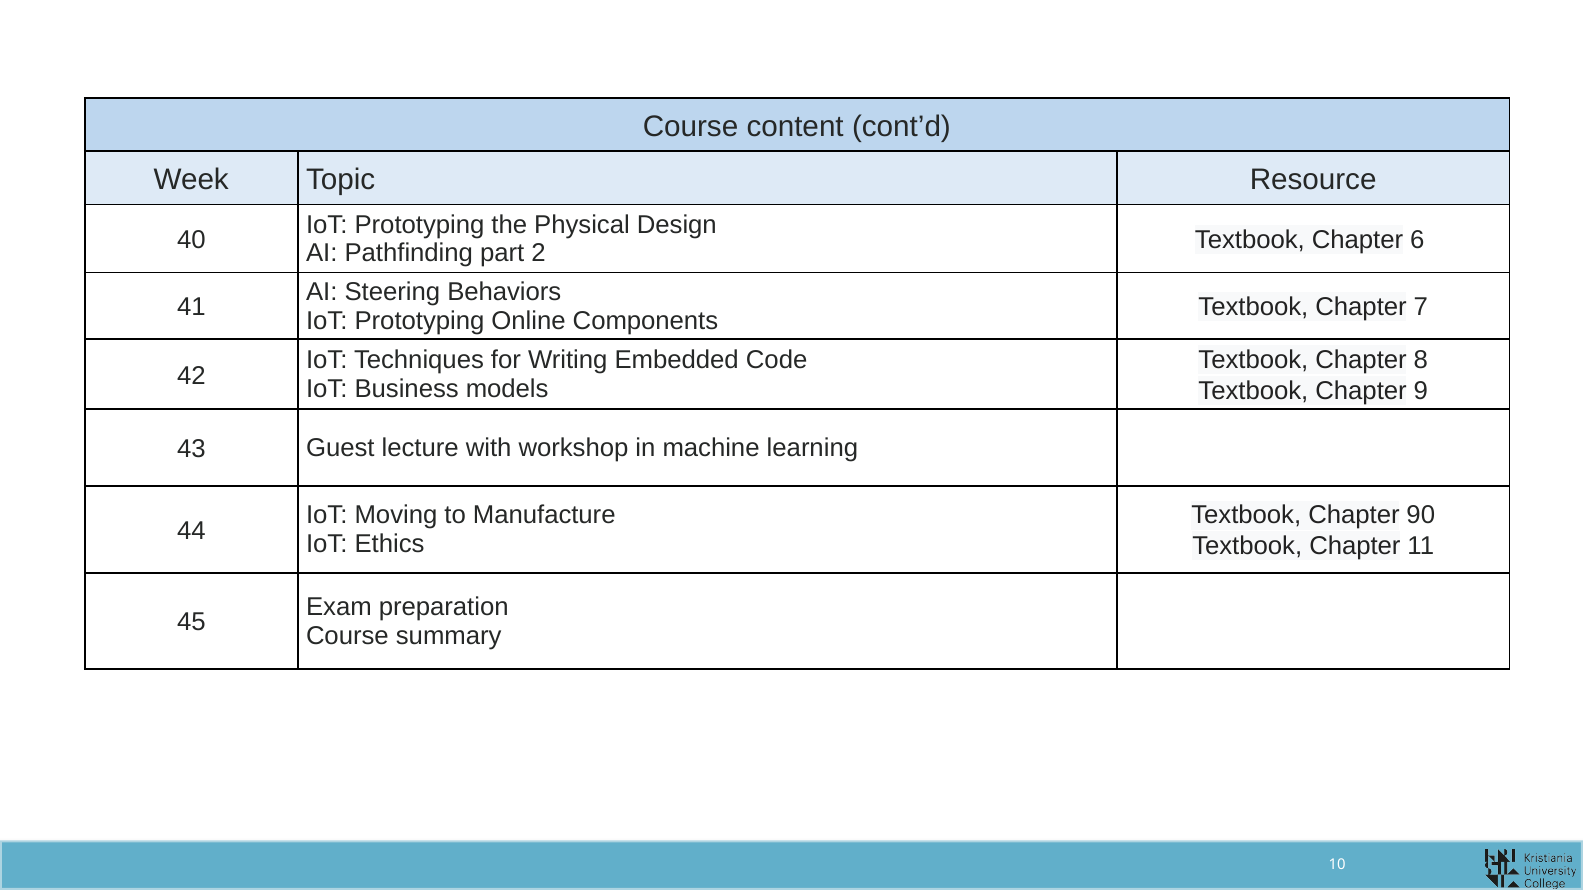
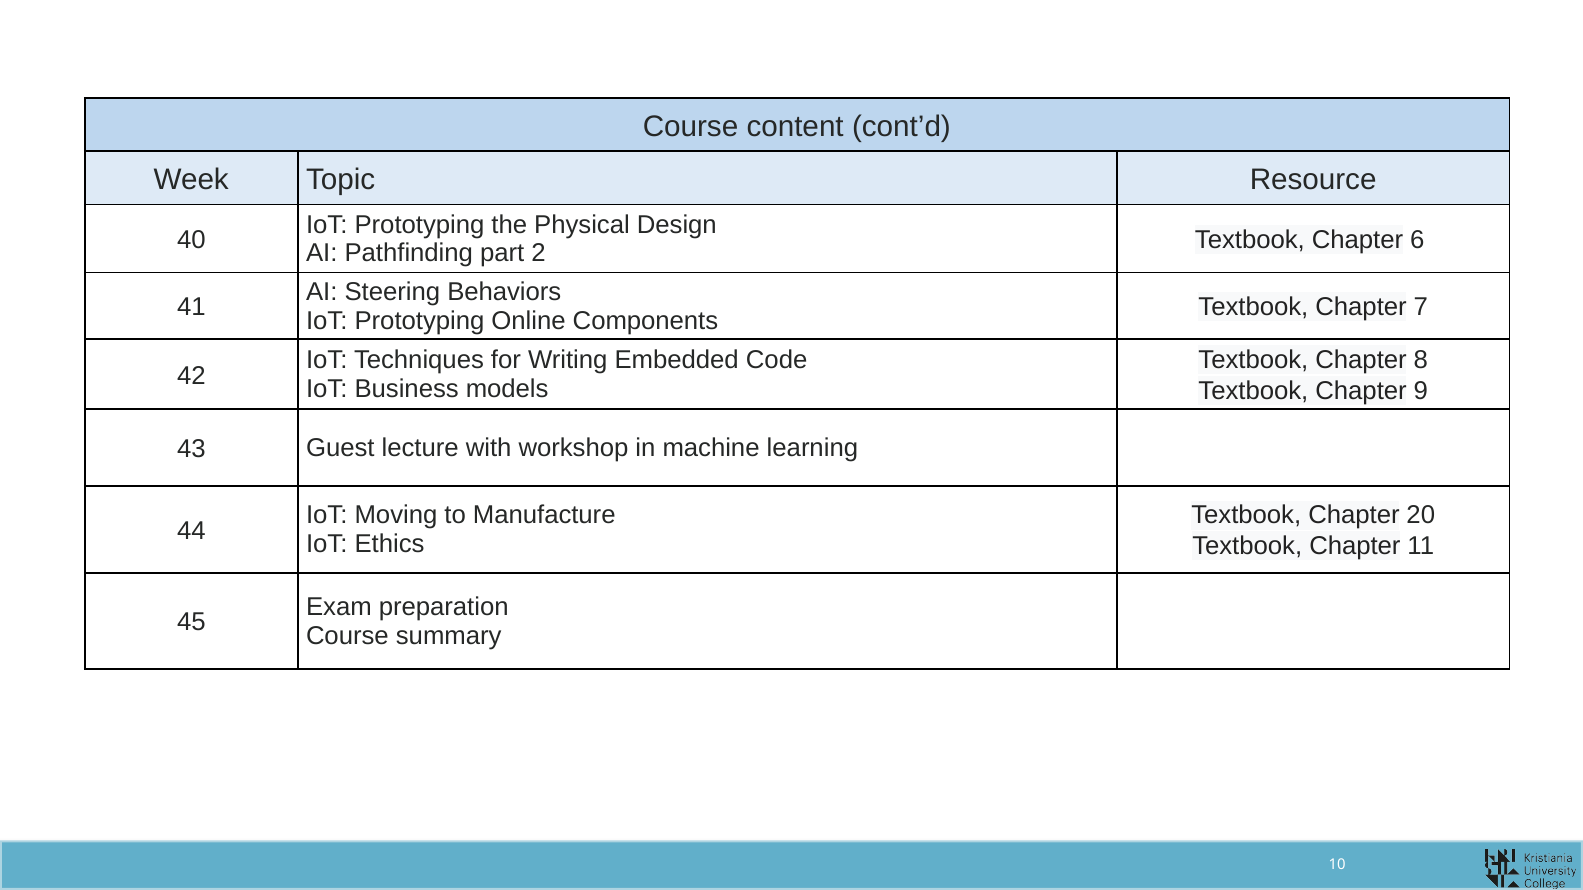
90: 90 -> 20
